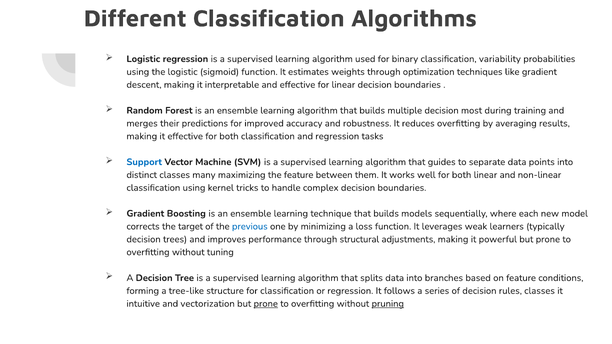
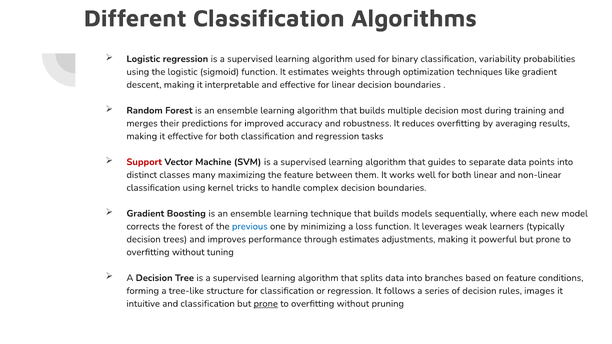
Support colour: blue -> red
the target: target -> forest
through structural: structural -> estimates
rules classes: classes -> images
and vectorization: vectorization -> classification
pruning underline: present -> none
